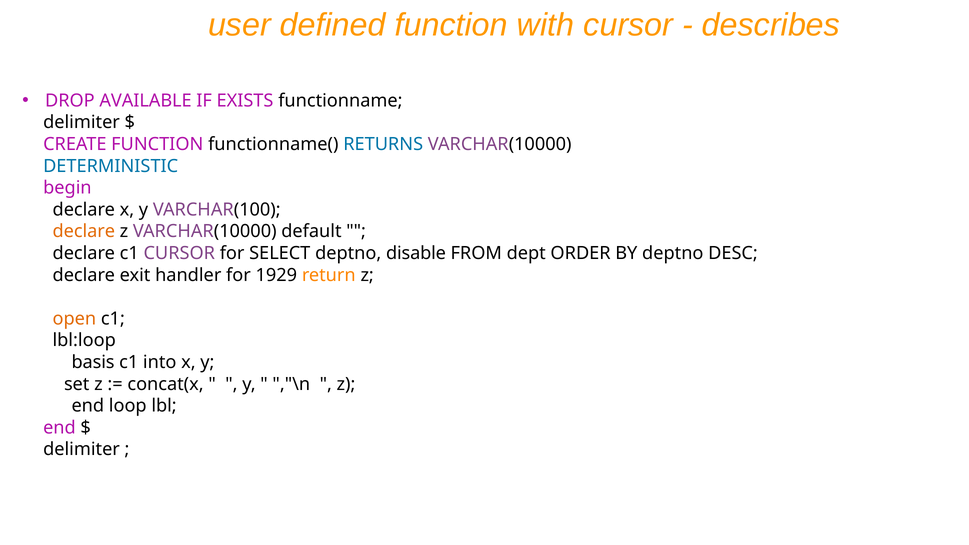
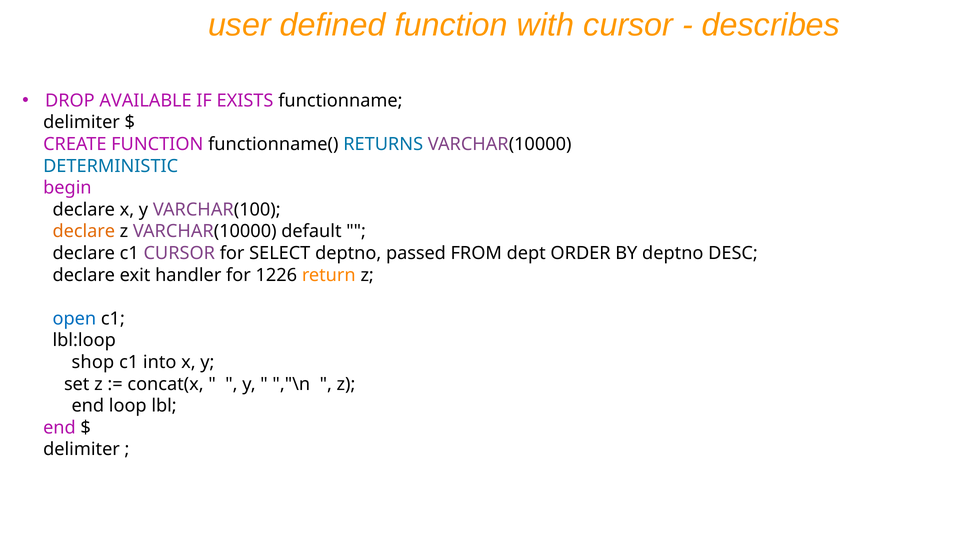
disable: disable -> passed
1929: 1929 -> 1226
open colour: orange -> blue
basis: basis -> shop
